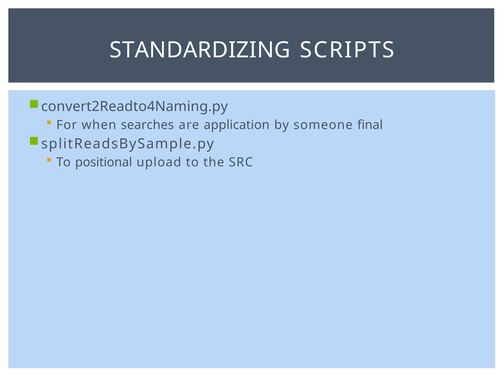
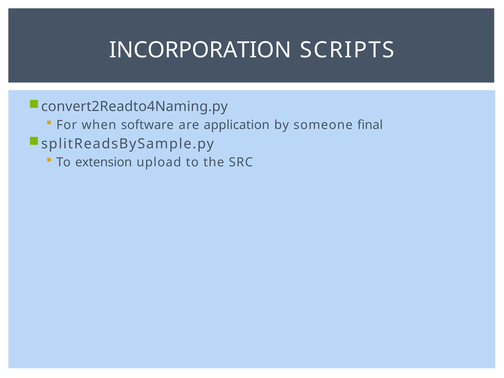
STANDARDIZING: STANDARDIZING -> INCORPORATION
searches: searches -> software
positional: positional -> extension
